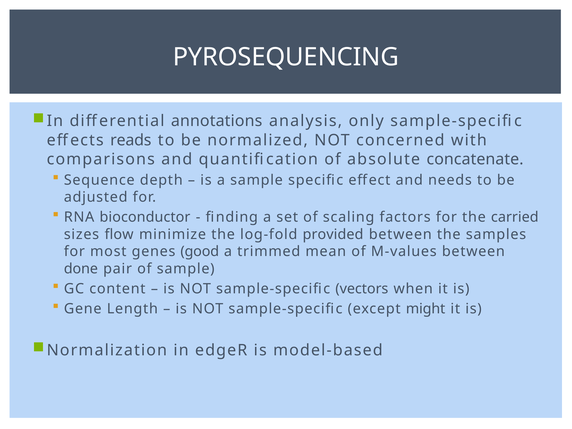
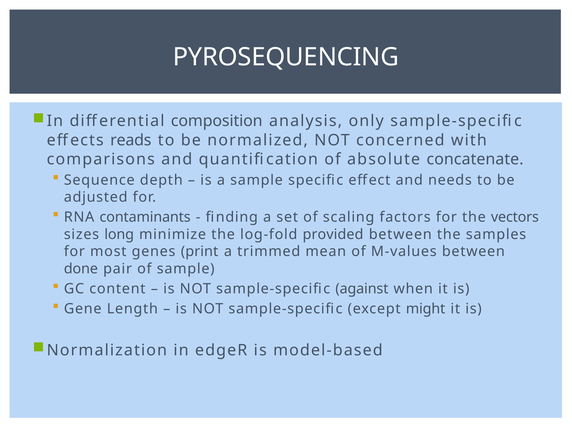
annotations: annotations -> composition
bioconductor: bioconductor -> contaminants
carried: carried -> vectors
flow: flow -> long
good: good -> print
vectors: vectors -> against
